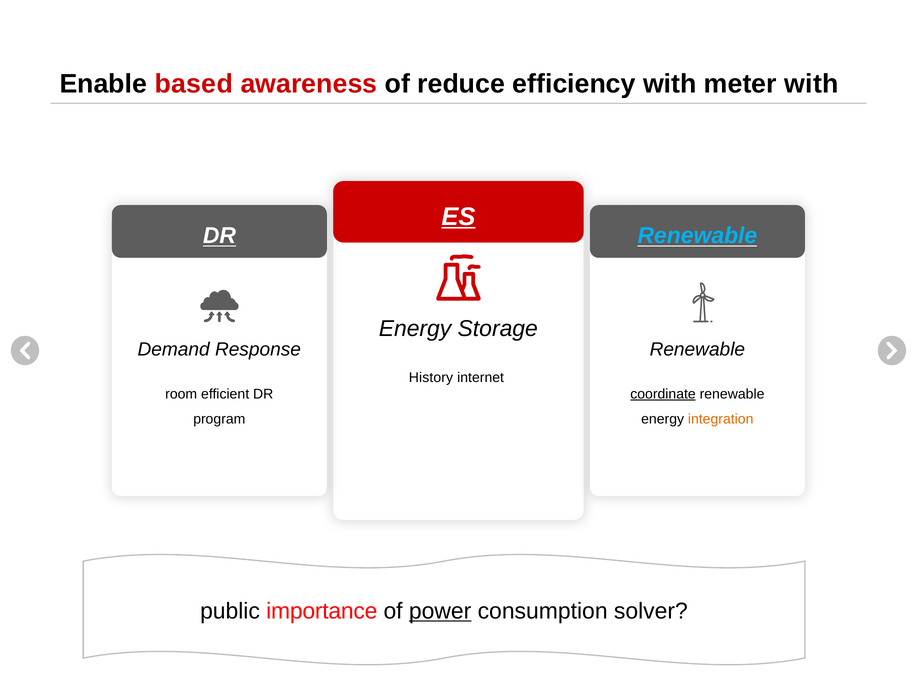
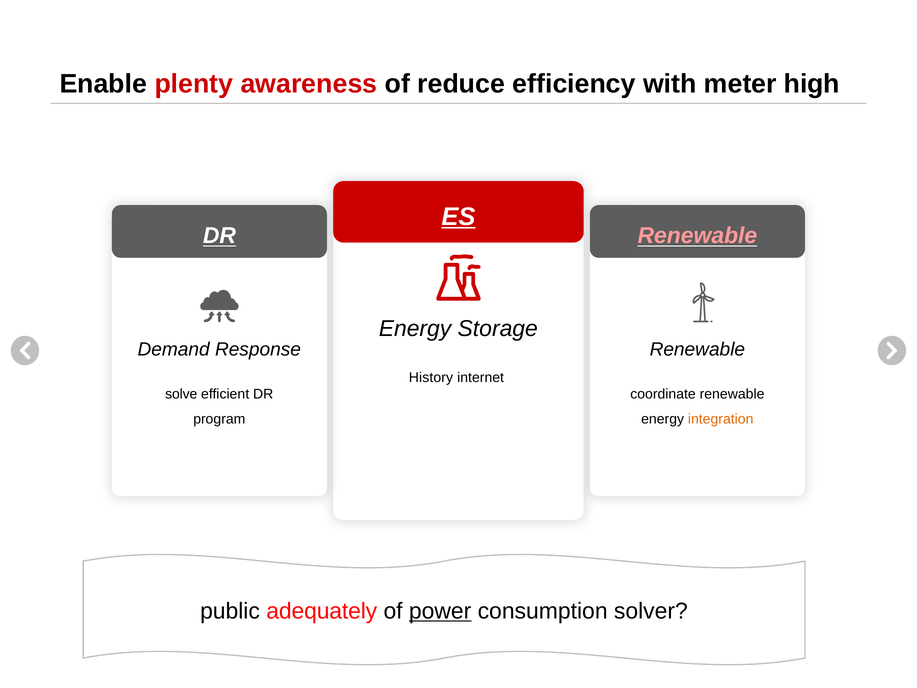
based: based -> plenty
meter with: with -> high
Renewable at (697, 236) colour: light blue -> pink
room: room -> solve
coordinate underline: present -> none
importance: importance -> adequately
